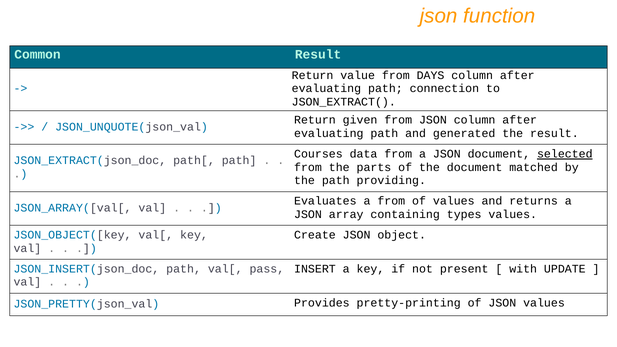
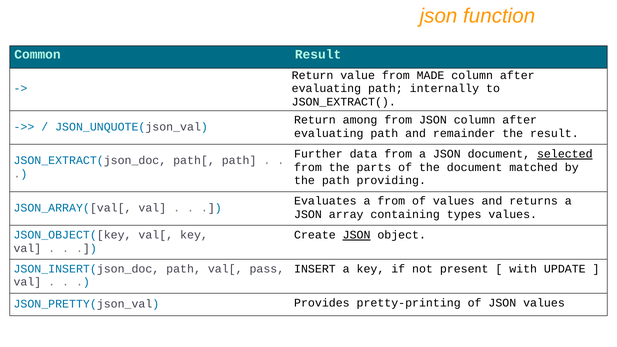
DAYS: DAYS -> MADE
connection: connection -> internally
given: given -> among
generated: generated -> remainder
Courses: Courses -> Further
JSON at (357, 235) underline: none -> present
